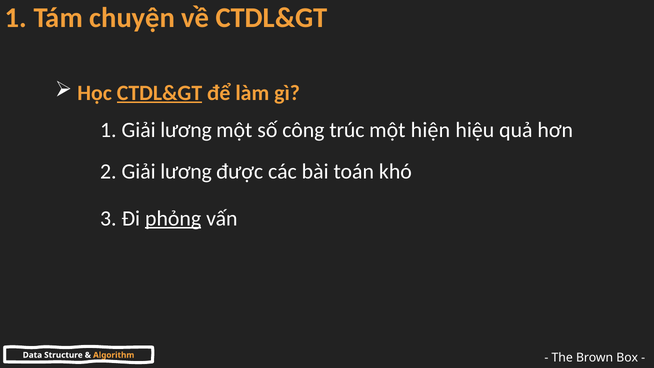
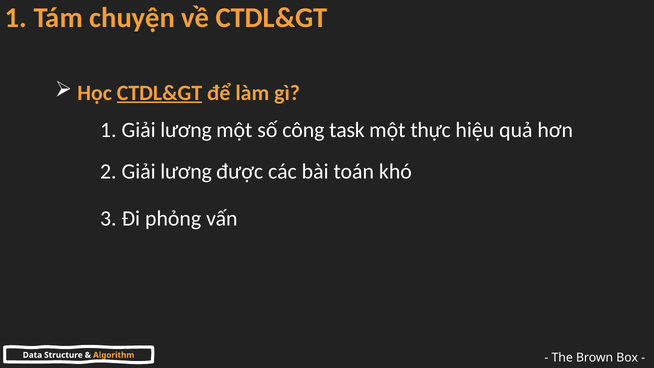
trúc: trúc -> task
hiện: hiện -> thực
phỏng underline: present -> none
